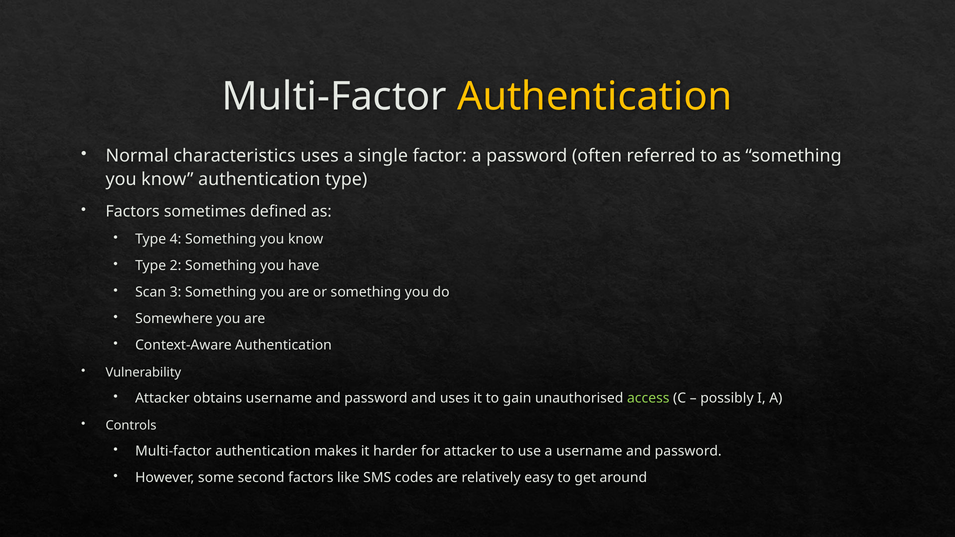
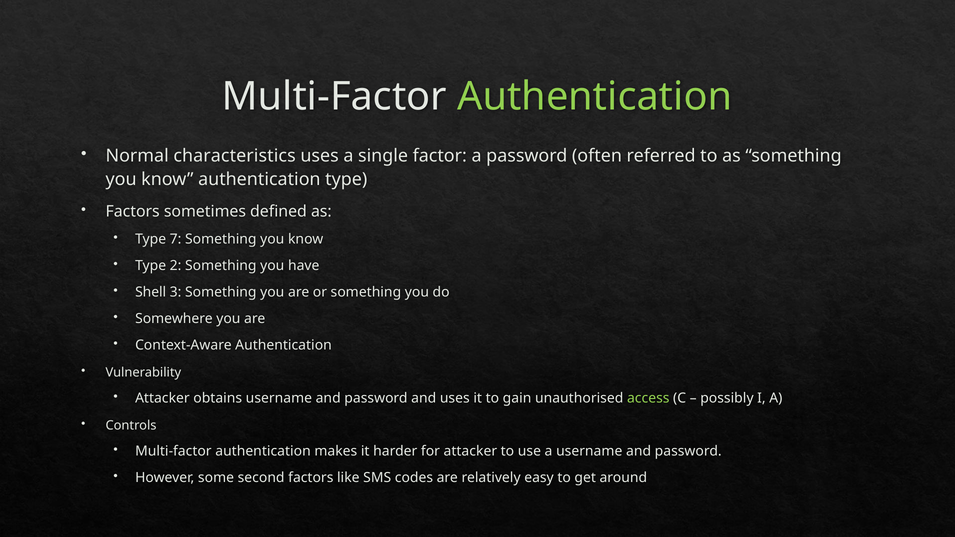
Authentication at (595, 97) colour: yellow -> light green
4: 4 -> 7
Scan: Scan -> Shell
